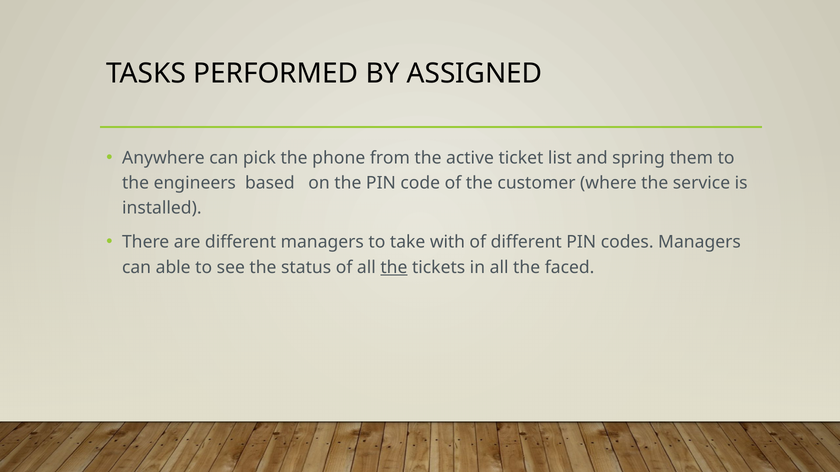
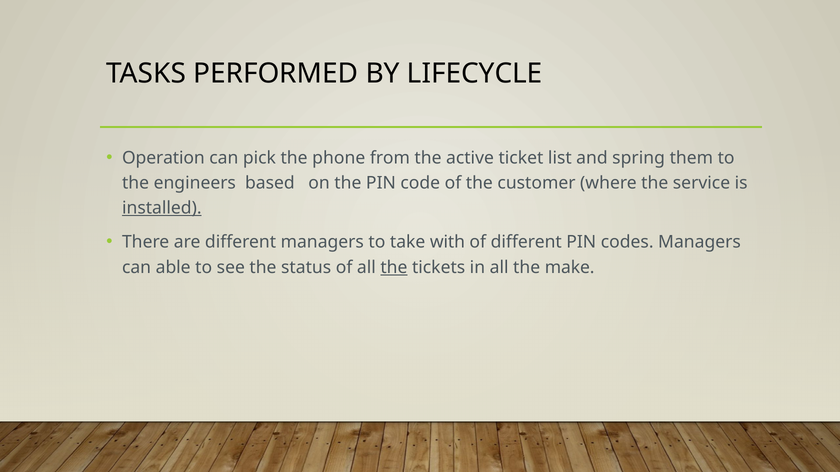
ASSIGNED: ASSIGNED -> LIFECYCLE
Anywhere: Anywhere -> Operation
installed underline: none -> present
faced: faced -> make
